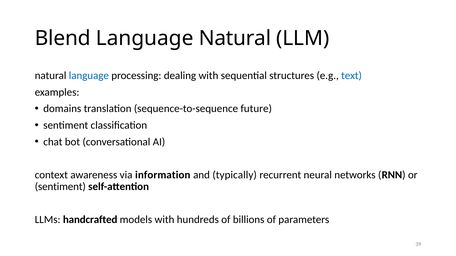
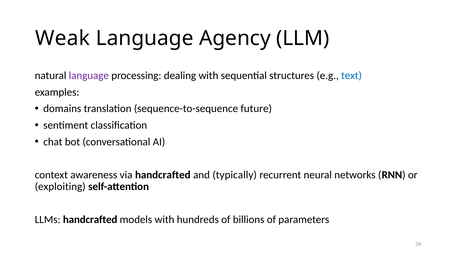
Blend: Blend -> Weak
Language Natural: Natural -> Agency
language at (89, 76) colour: blue -> purple
via information: information -> handcrafted
sentiment at (60, 187): sentiment -> exploiting
